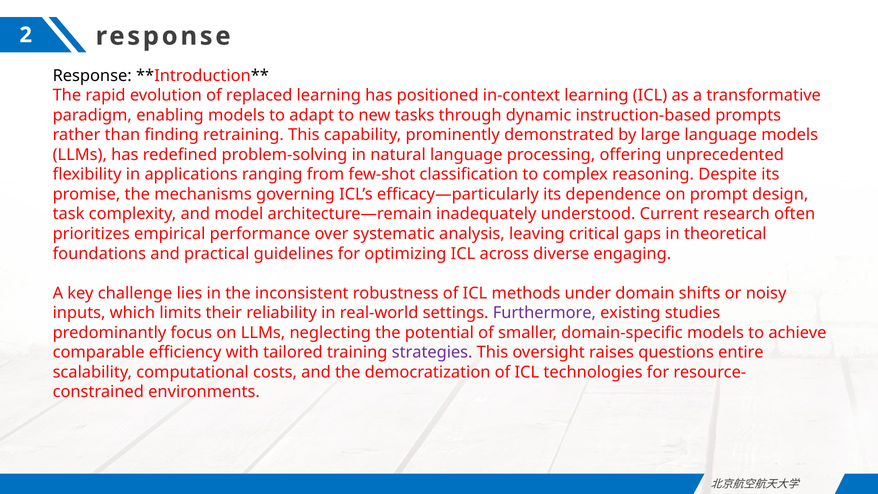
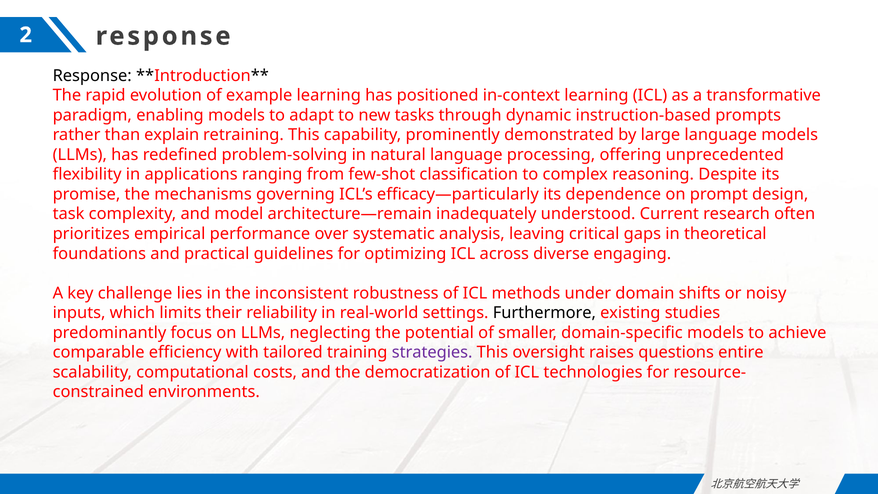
replaced: replaced -> example
finding: finding -> explain
Furthermore colour: purple -> black
